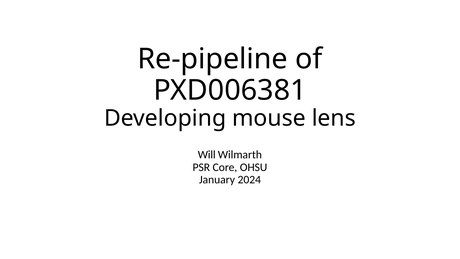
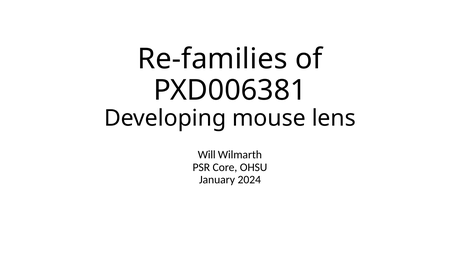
Re-pipeline: Re-pipeline -> Re-families
